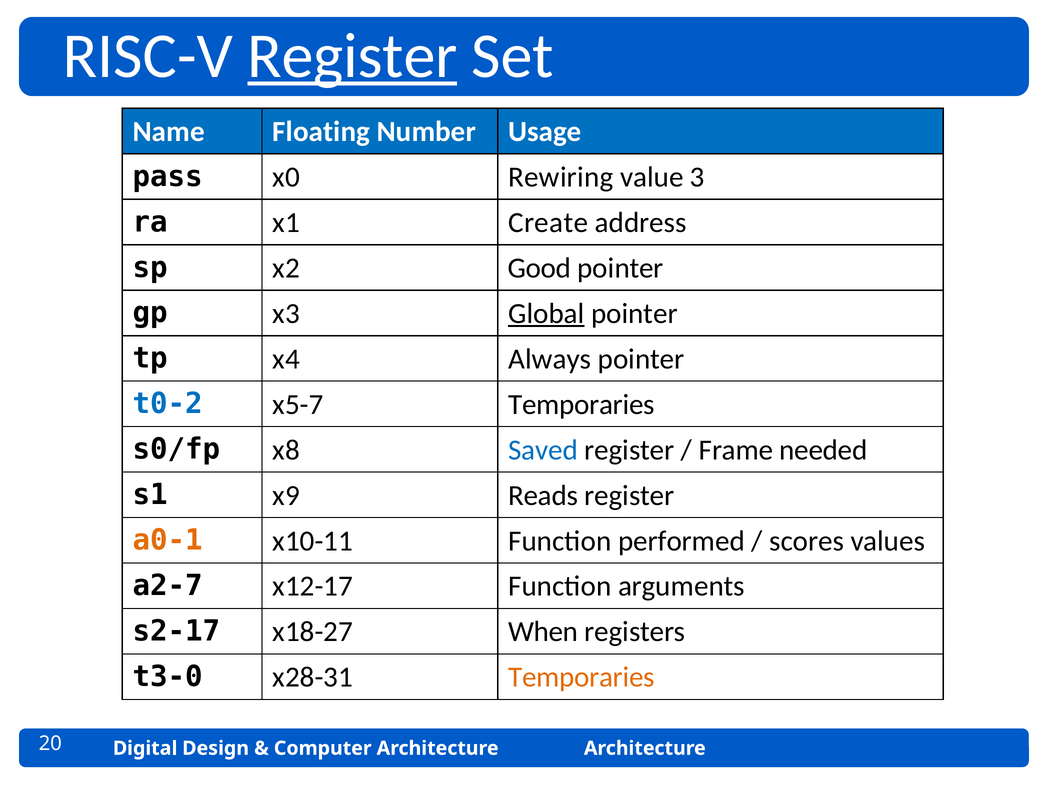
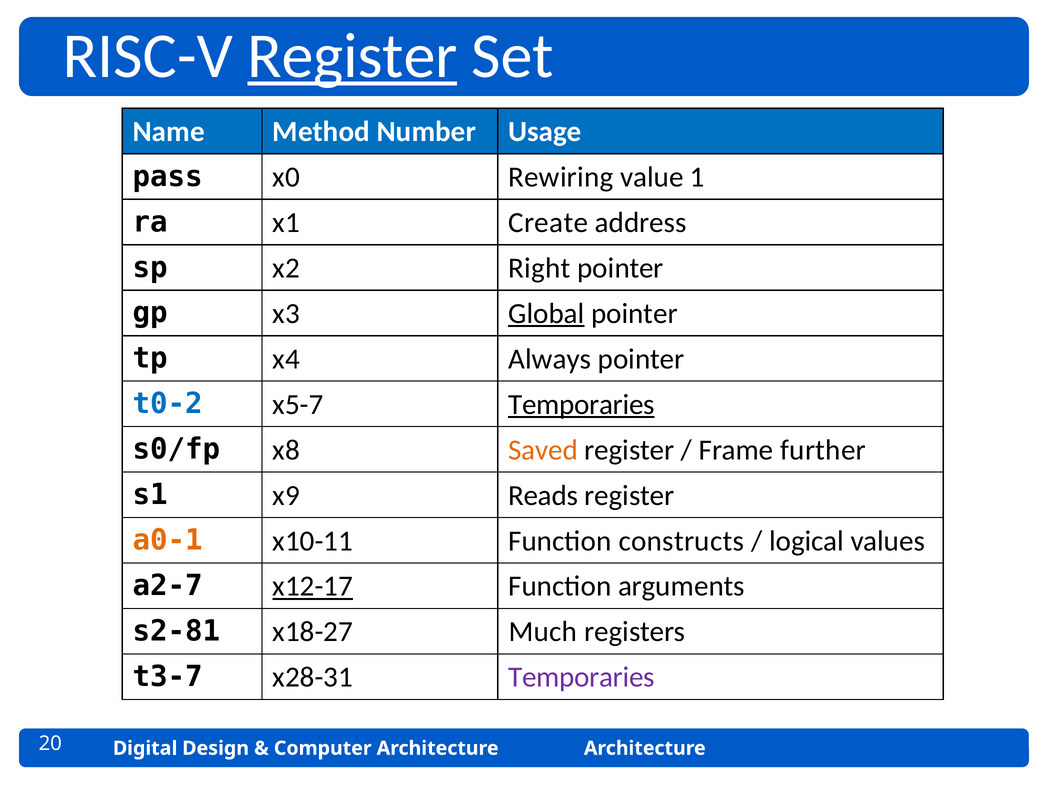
Floating: Floating -> Method
3: 3 -> 1
Good: Good -> Right
Temporaries at (582, 405) underline: none -> present
Saved colour: blue -> orange
needed: needed -> further
performed: performed -> constructs
scores: scores -> logical
x12-17 underline: none -> present
s2-17: s2-17 -> s2-81
When: When -> Much
t3-0: t3-0 -> t3-7
Temporaries at (582, 677) colour: orange -> purple
